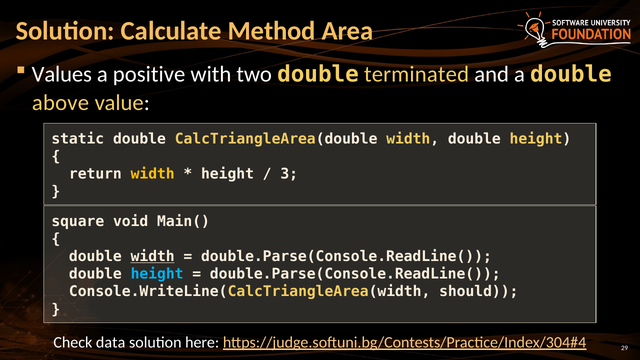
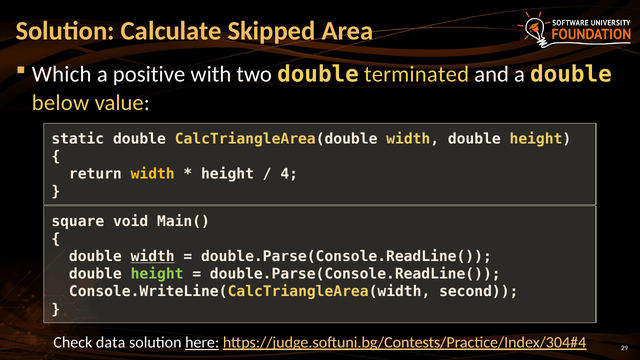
Method: Method -> Skipped
Values: Values -> Which
above: above -> below
3: 3 -> 4
height at (157, 274) colour: light blue -> light green
should: should -> second
here underline: none -> present
